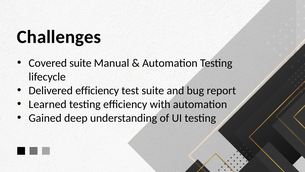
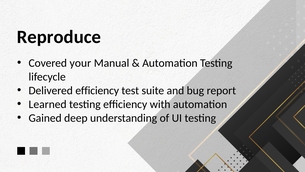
Challenges: Challenges -> Reproduce
Covered suite: suite -> your
